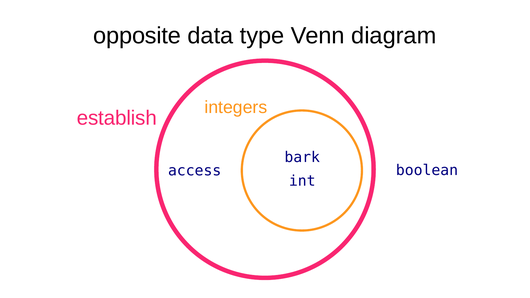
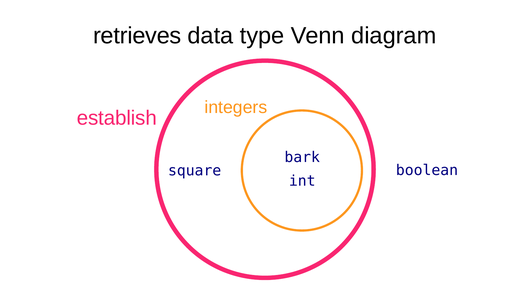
opposite: opposite -> retrieves
access: access -> square
